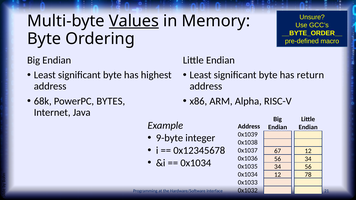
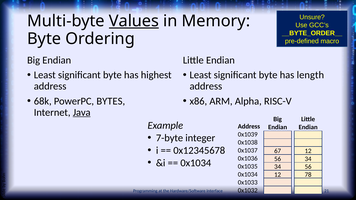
return: return -> length
Java underline: none -> present
9-byte: 9-byte -> 7-byte
